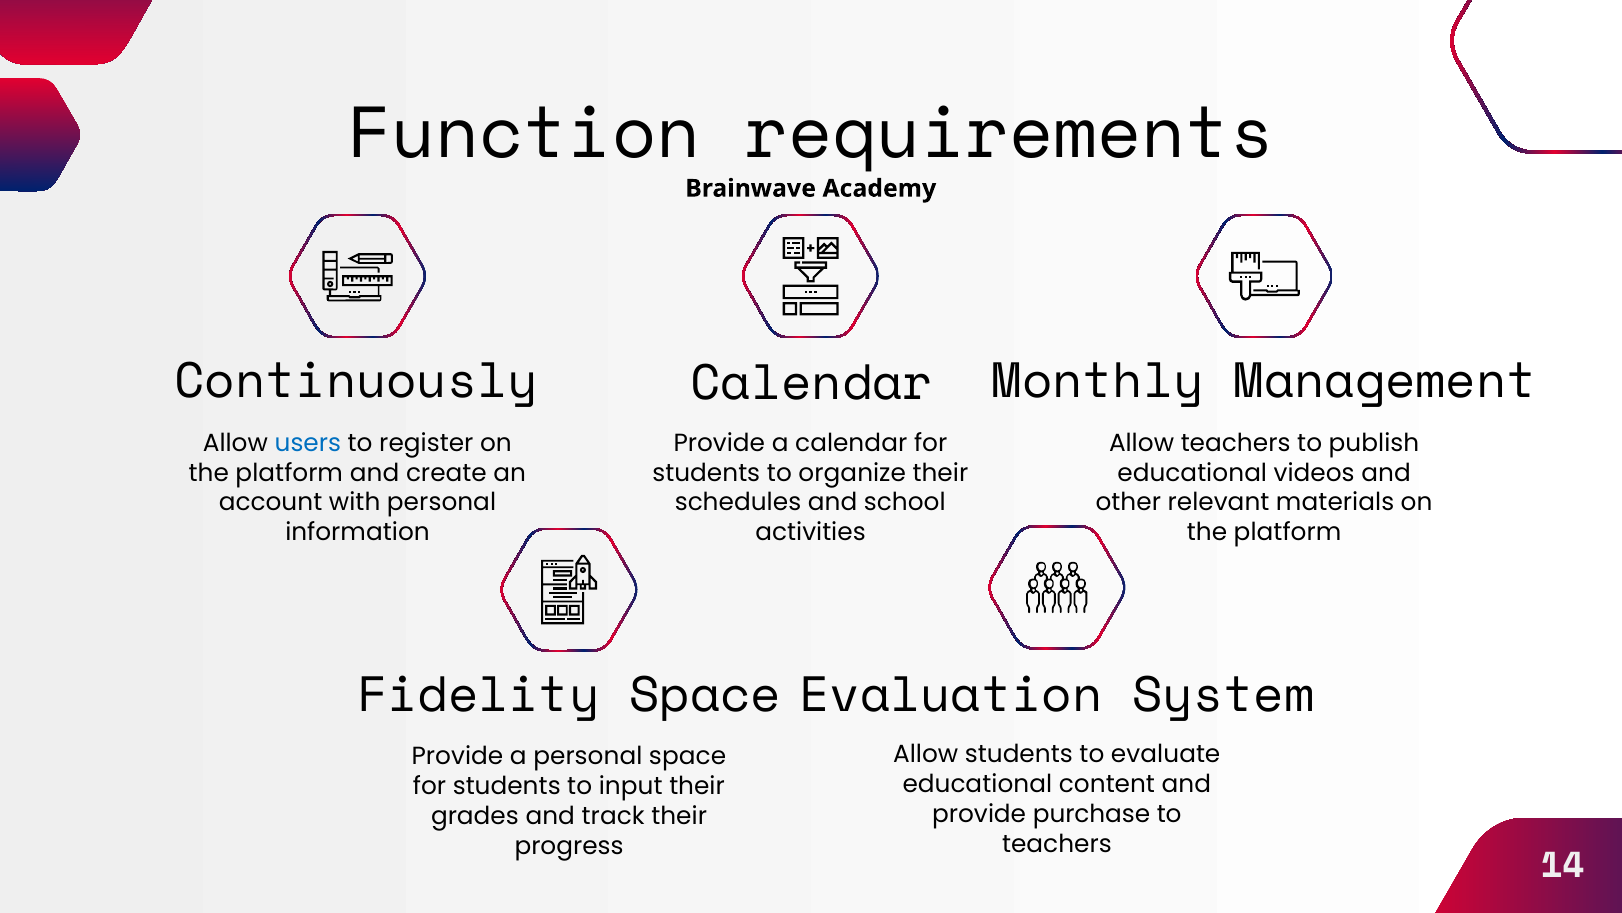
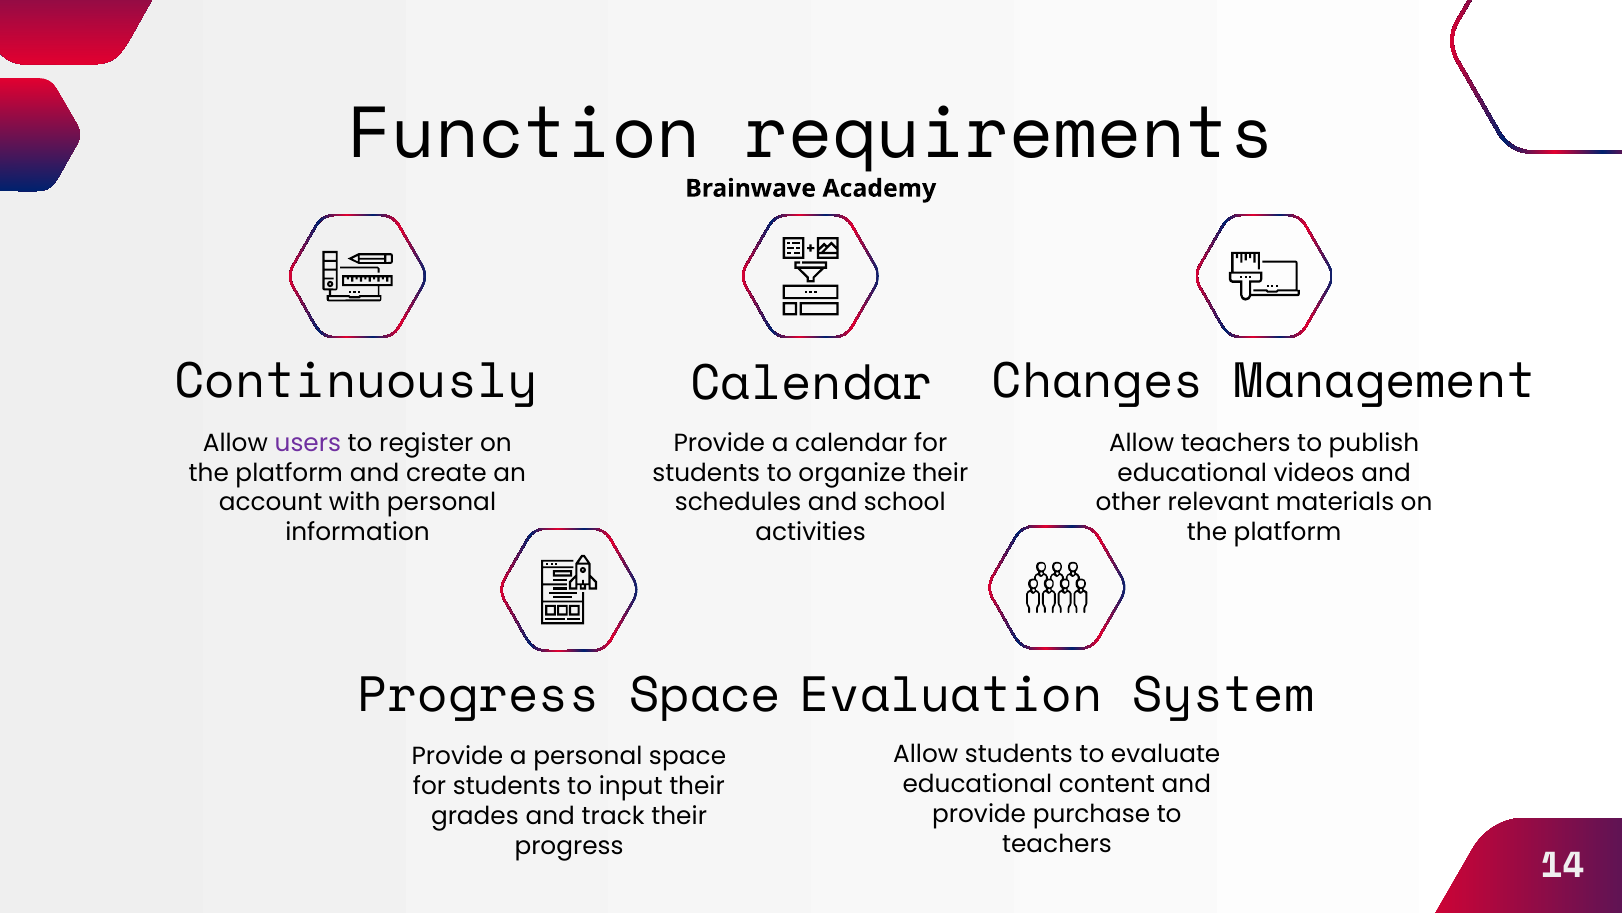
Monthly: Monthly -> Changes
users colour: blue -> purple
Fidelity at (478, 694): Fidelity -> Progress
